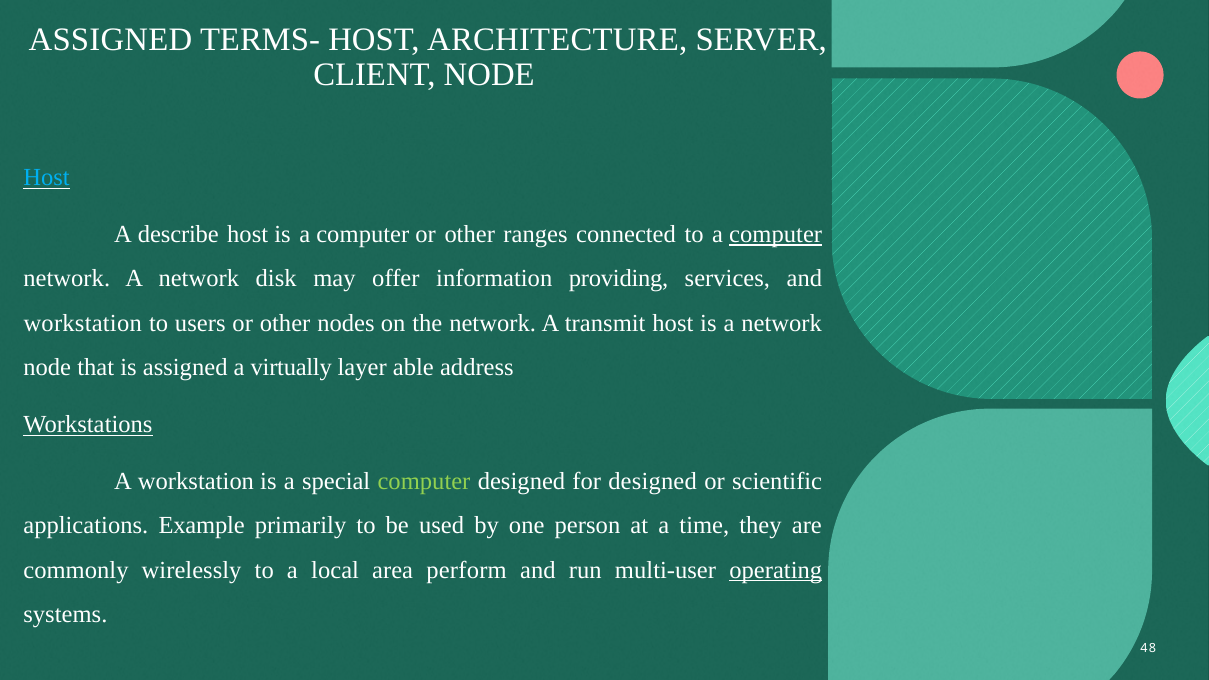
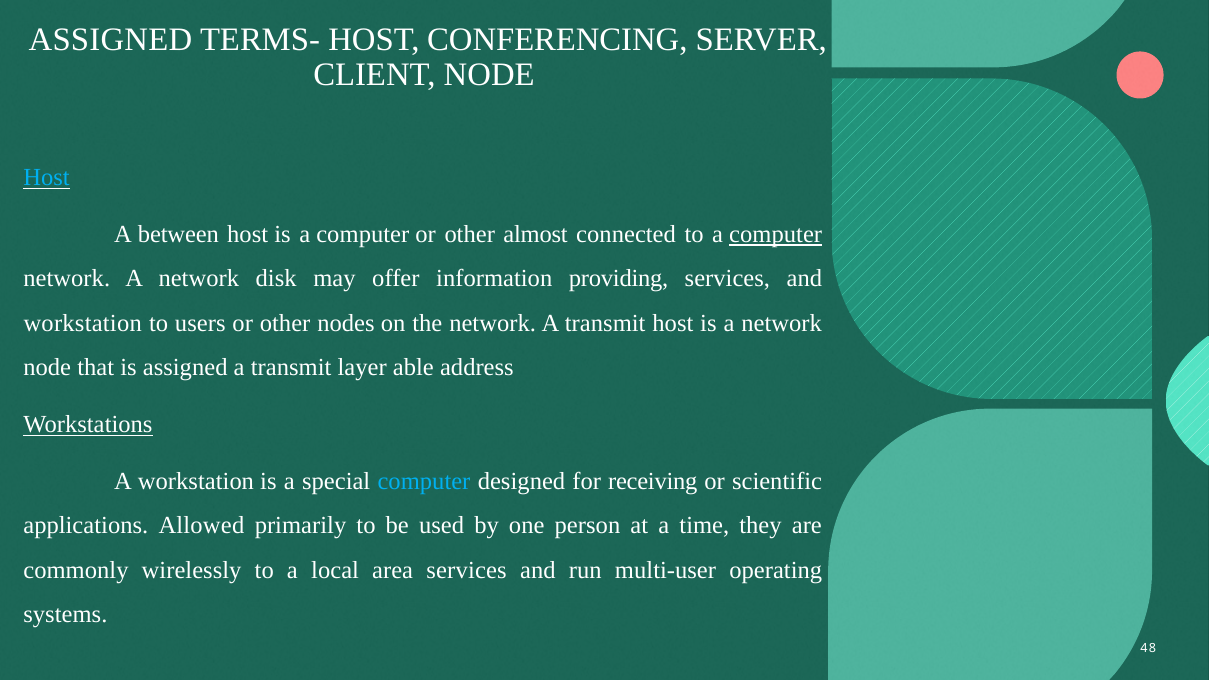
ARCHITECTURE: ARCHITECTURE -> CONFERENCING
describe: describe -> between
ranges: ranges -> almost
assigned a virtually: virtually -> transmit
computer at (424, 481) colour: light green -> light blue
for designed: designed -> receiving
Example: Example -> Allowed
area perform: perform -> services
operating underline: present -> none
